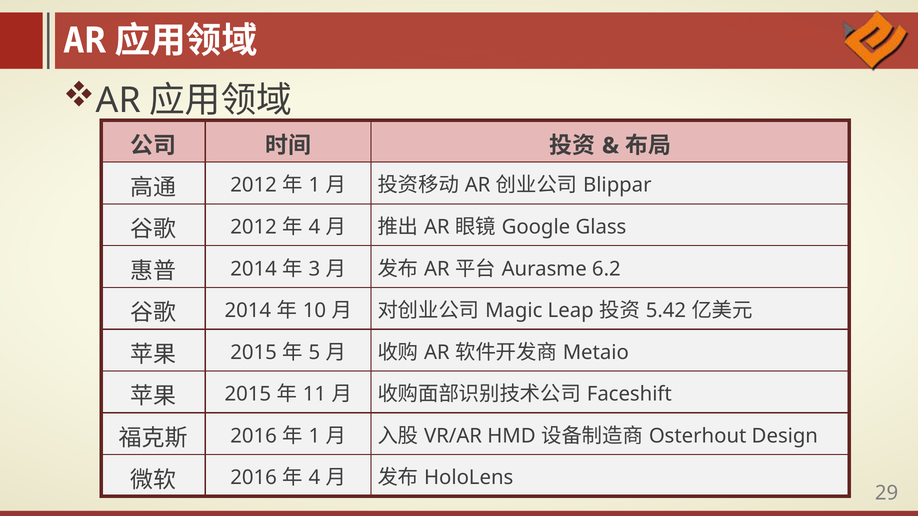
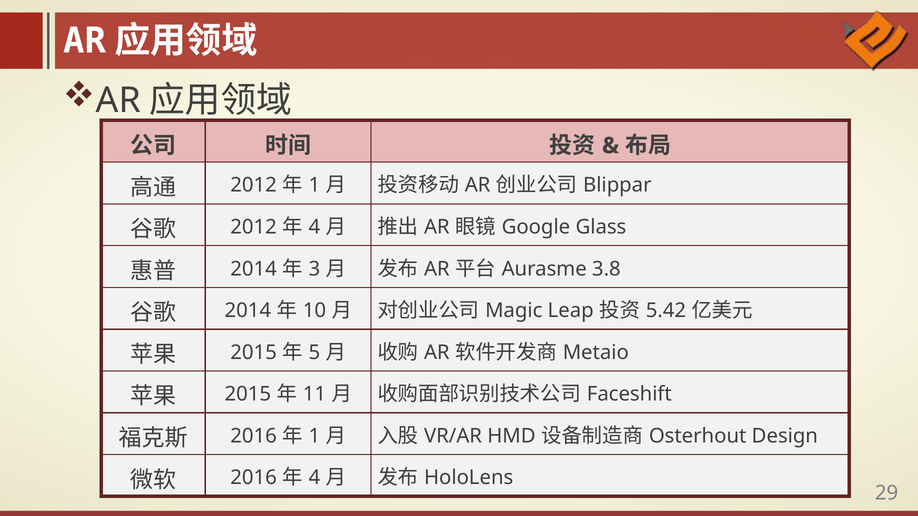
6.2: 6.2 -> 3.8
